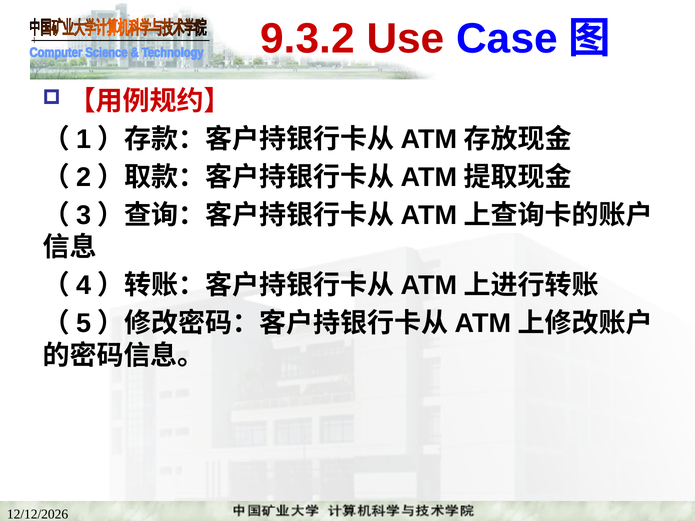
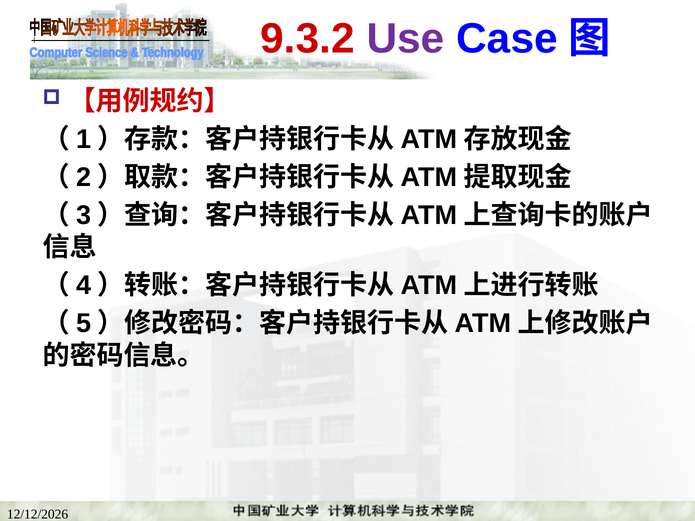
Use colour: red -> purple
